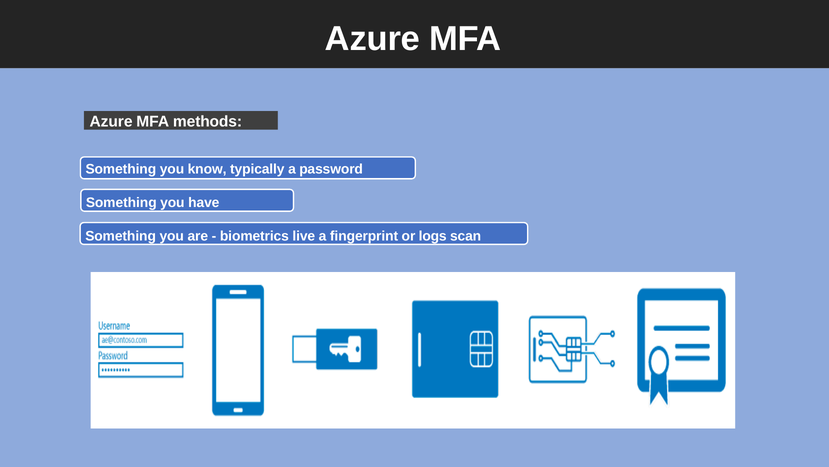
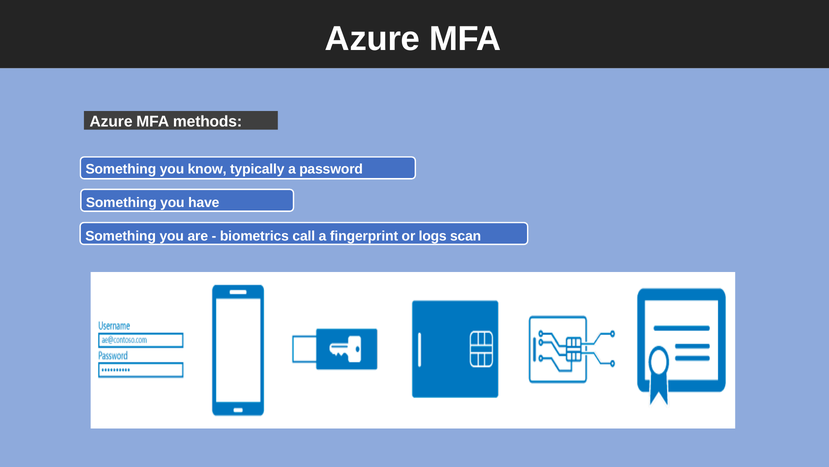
live: live -> call
